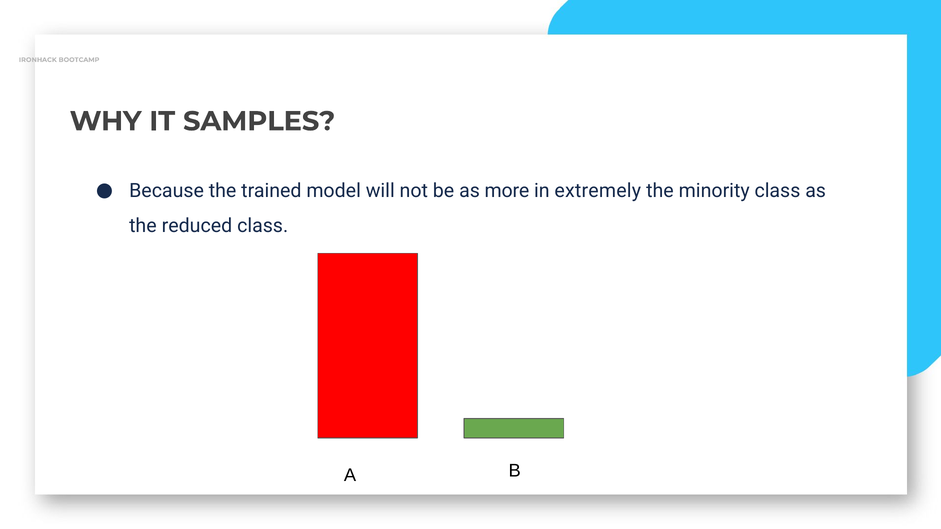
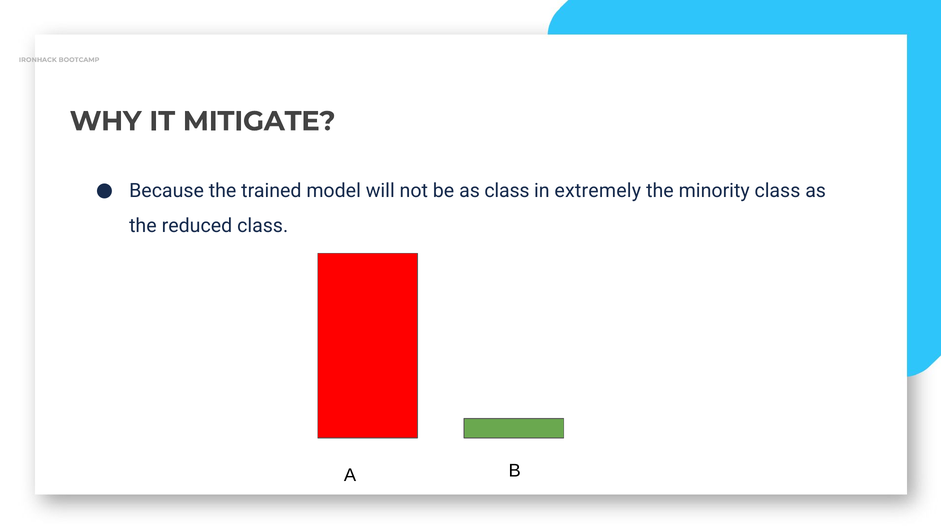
SAMPLES: SAMPLES -> MITIGATE
as more: more -> class
